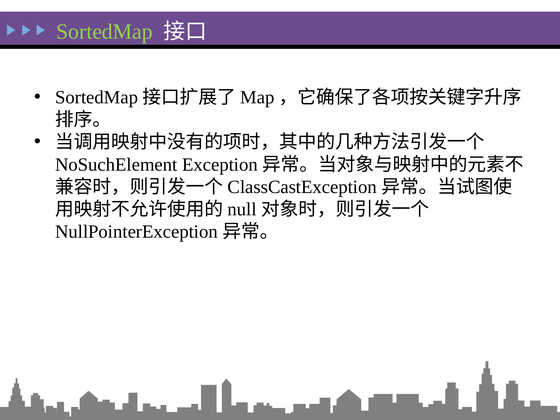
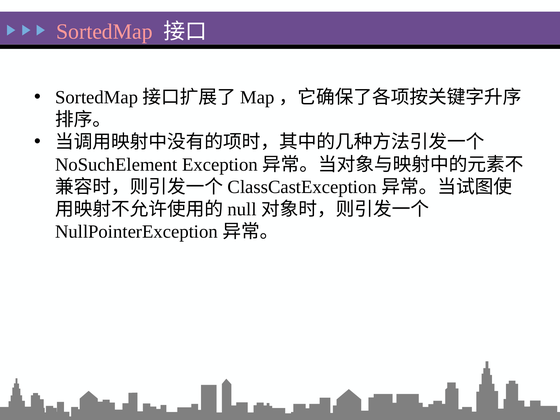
SortedMap colour: light green -> pink
